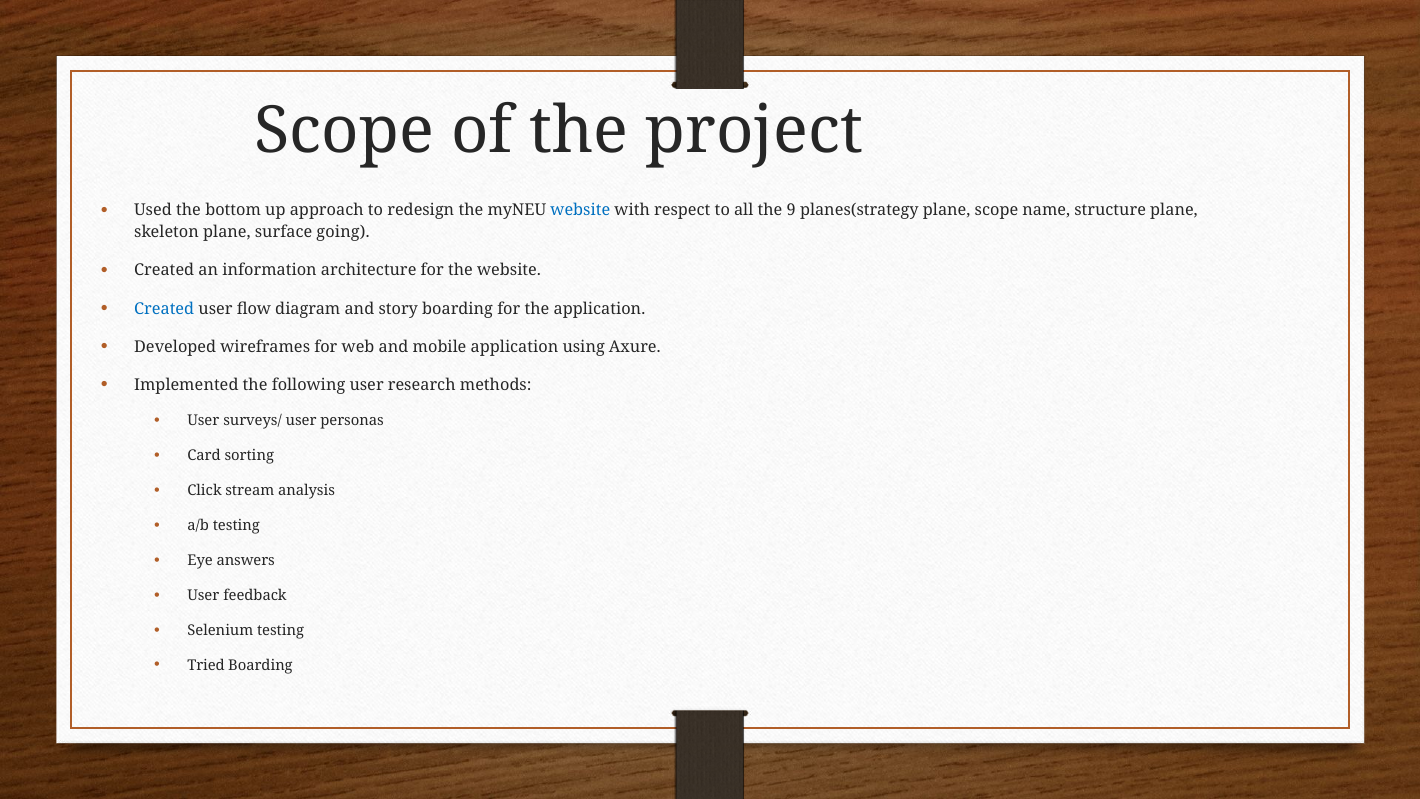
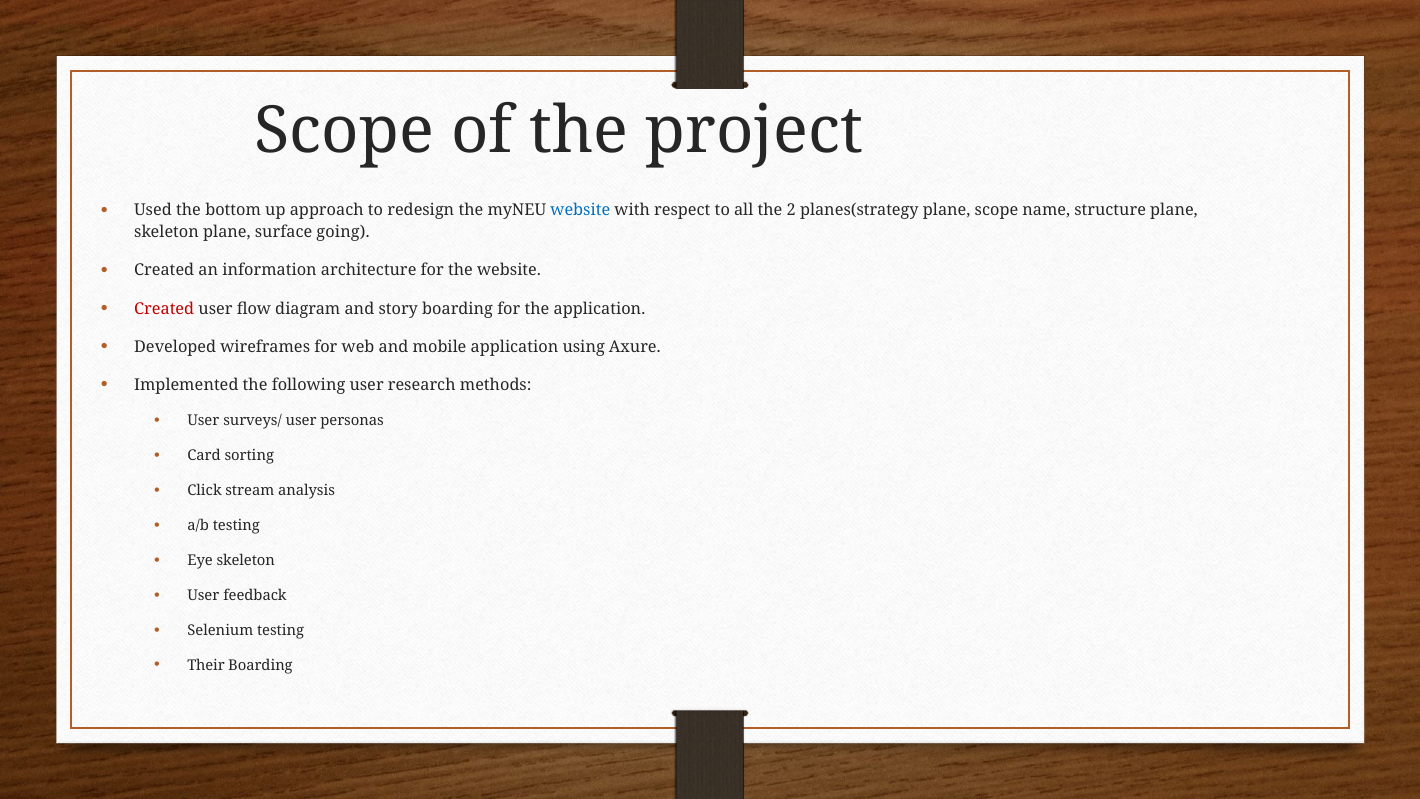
9: 9 -> 2
Created at (164, 309) colour: blue -> red
Eye answers: answers -> skeleton
Tried: Tried -> Their
